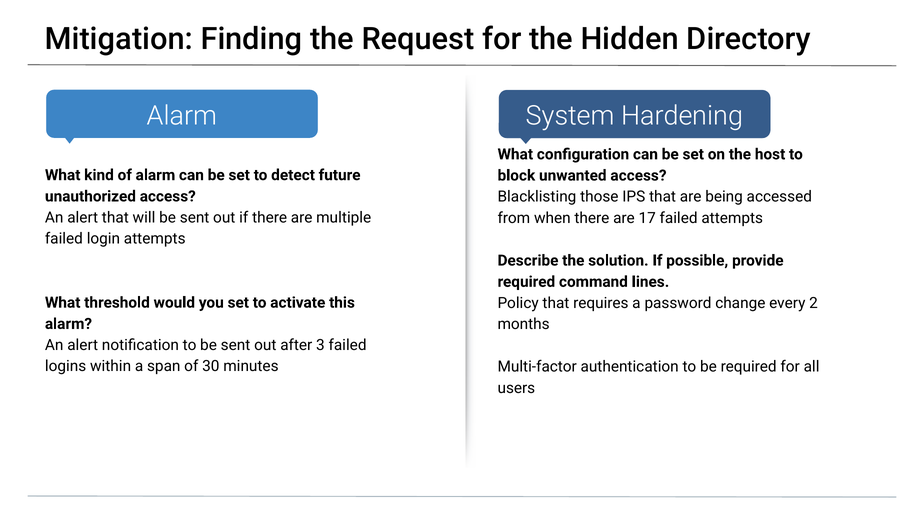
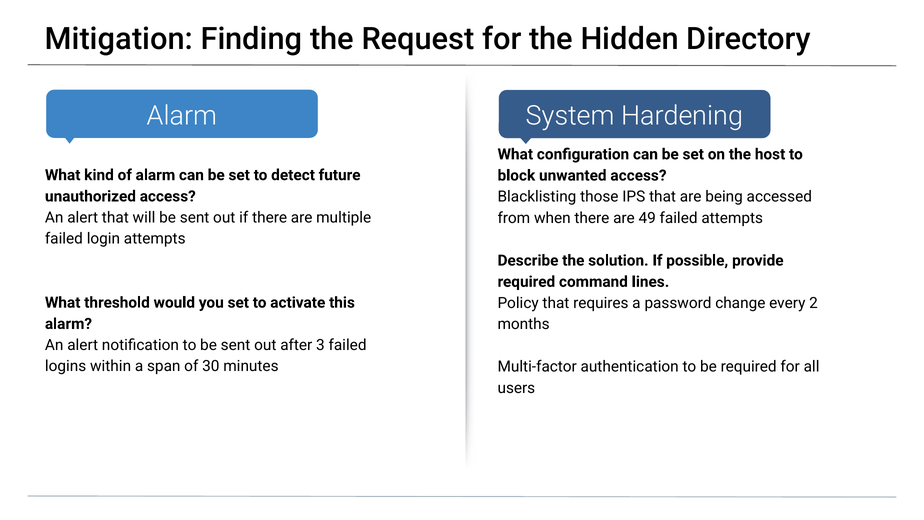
17: 17 -> 49
